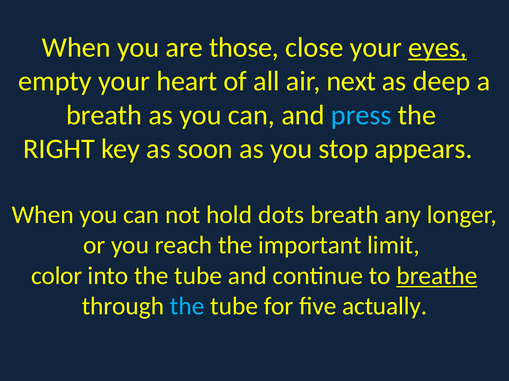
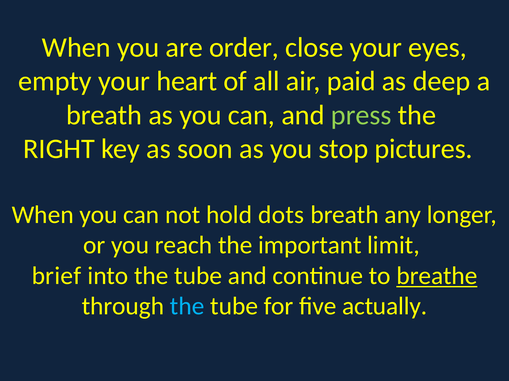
those: those -> order
eyes underline: present -> none
next: next -> paid
press colour: light blue -> light green
appears: appears -> pictures
color: color -> brief
